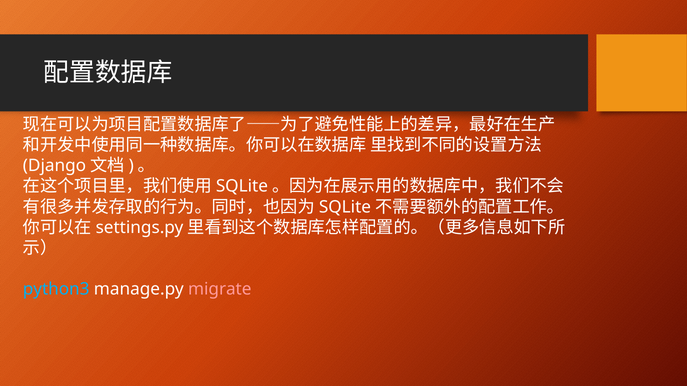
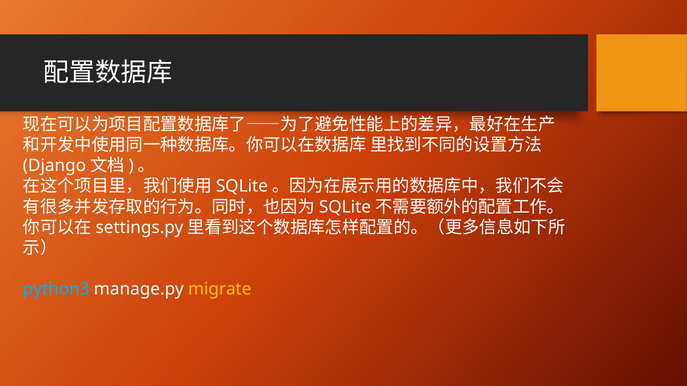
migrate colour: pink -> yellow
